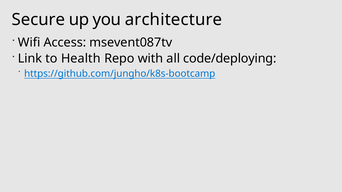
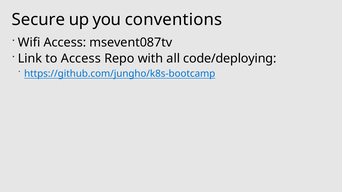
architecture: architecture -> conventions
to Health: Health -> Access
